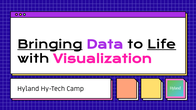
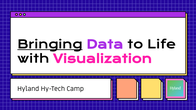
Life underline: present -> none
